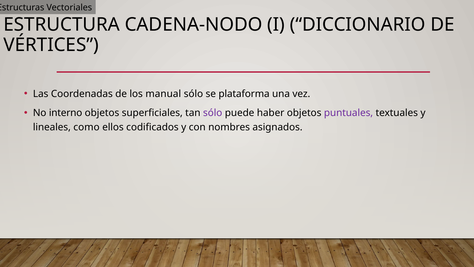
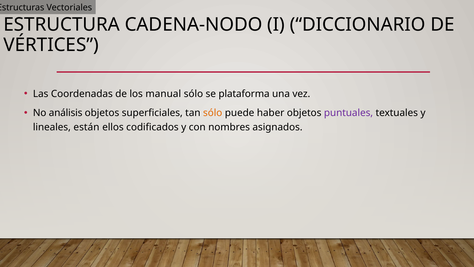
interno: interno -> análisis
sólo at (213, 113) colour: purple -> orange
como: como -> están
